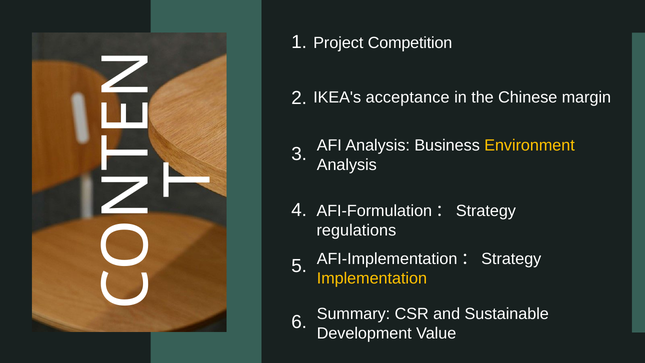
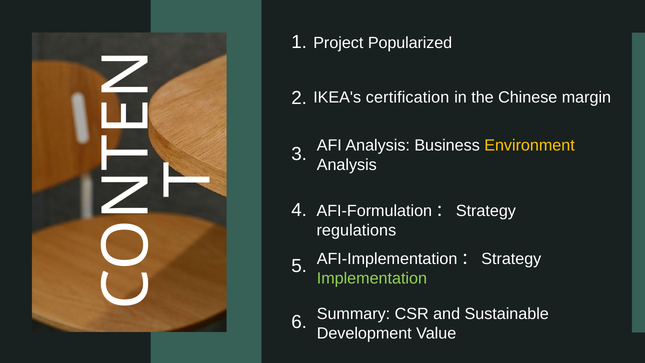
Competition: Competition -> Popularized
acceptance: acceptance -> certification
Implementation colour: yellow -> light green
